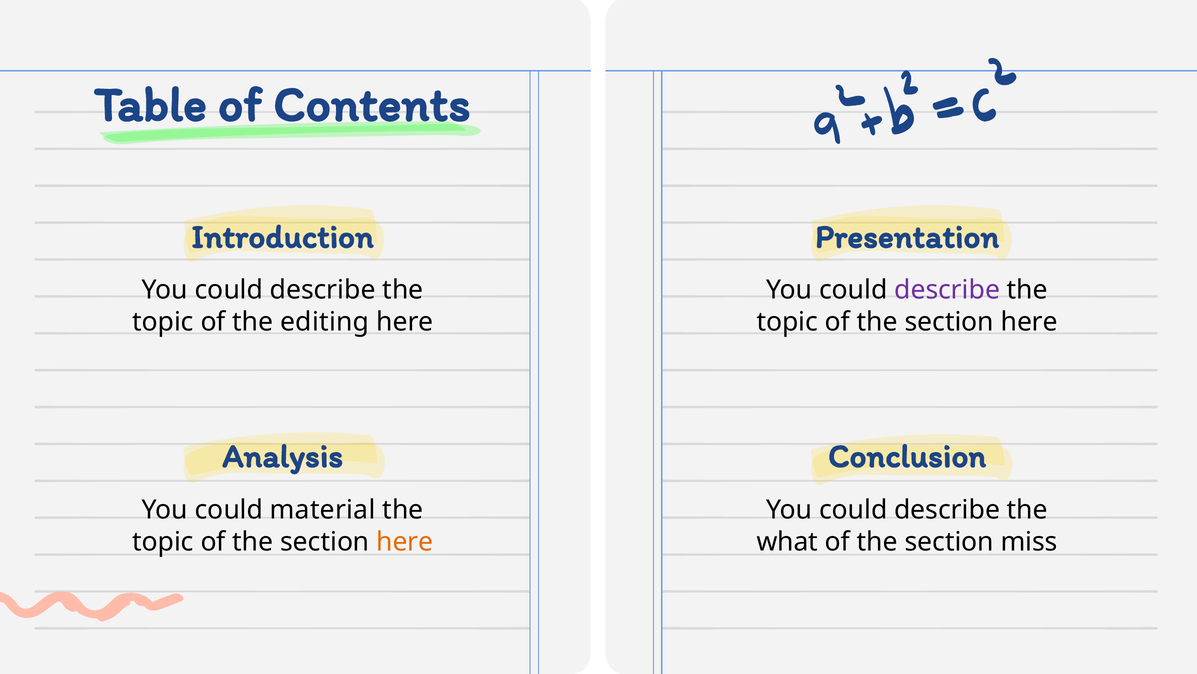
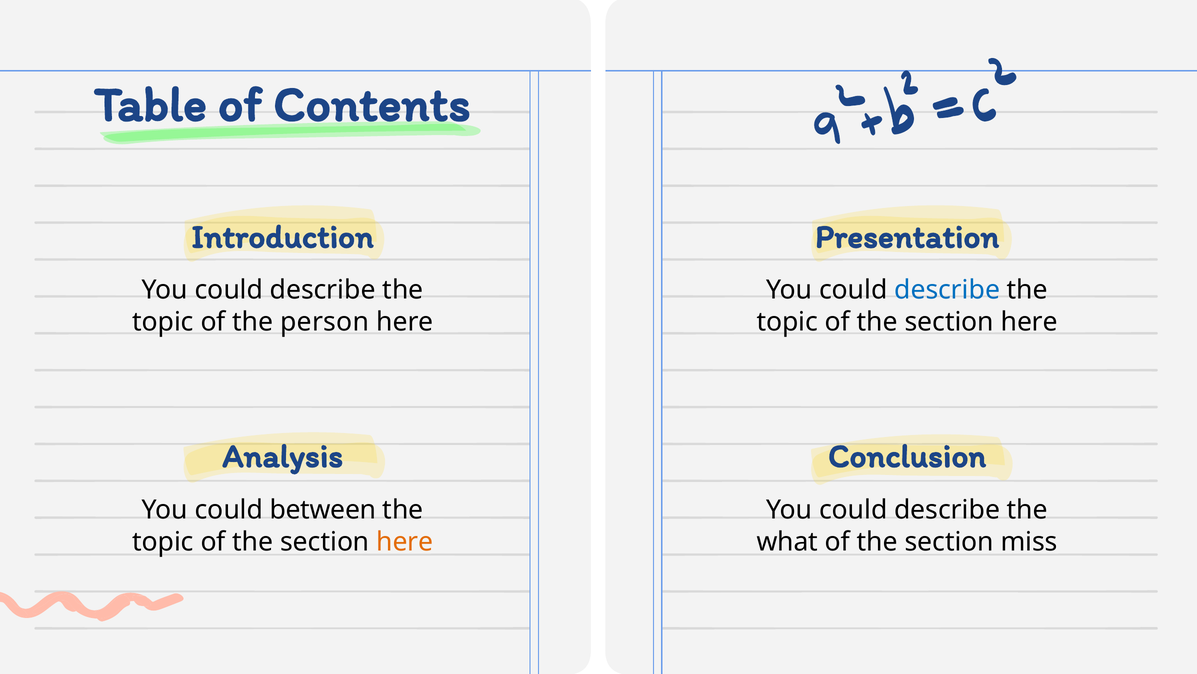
describe at (947, 290) colour: purple -> blue
editing: editing -> person
material: material -> between
